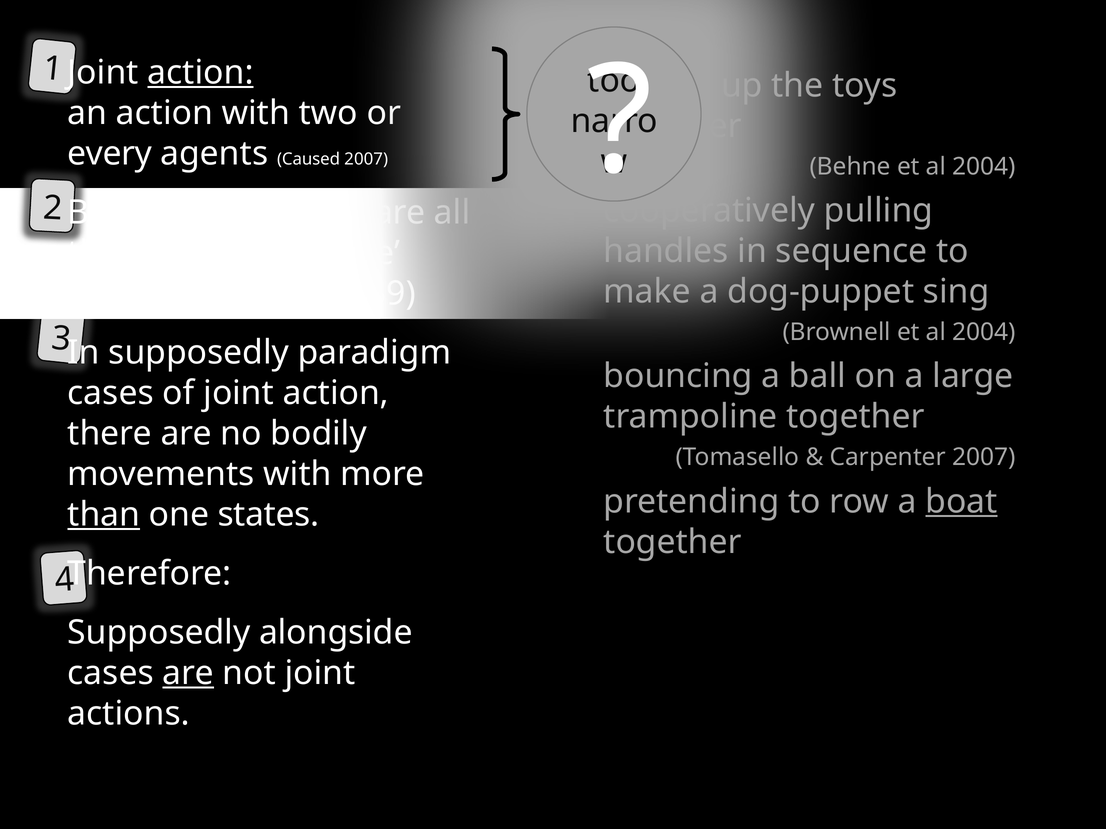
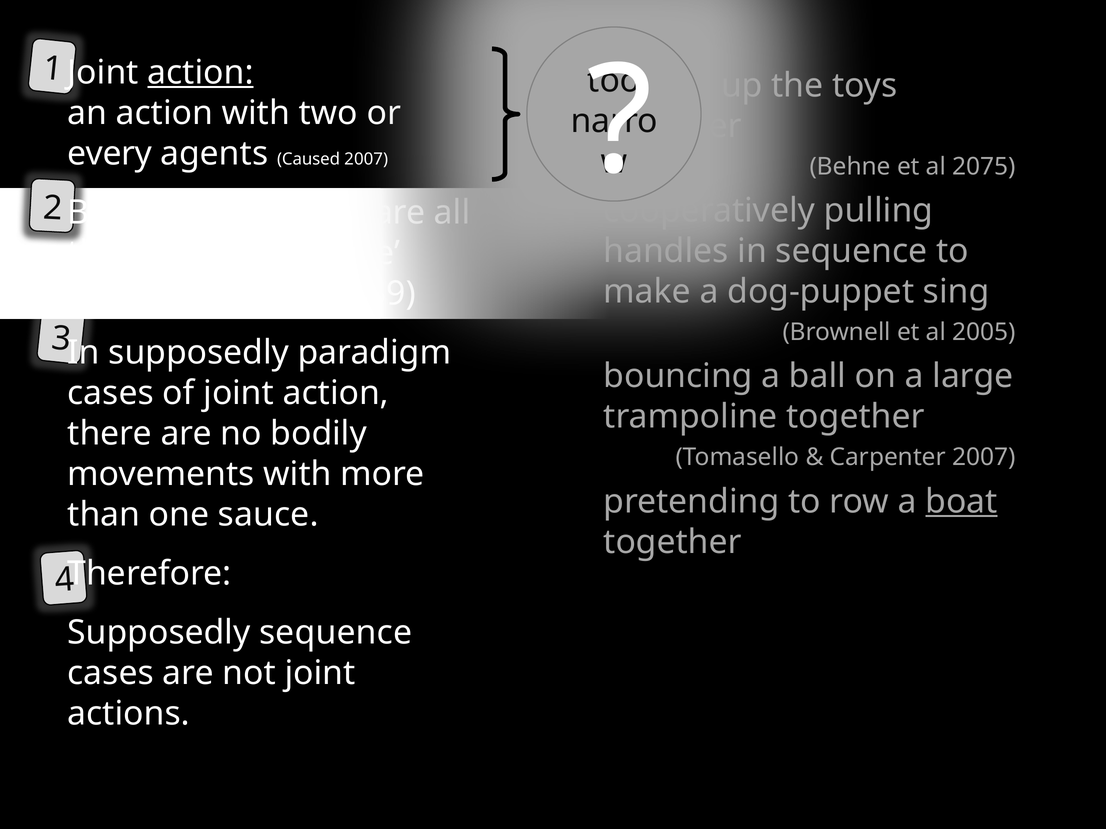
2004 at (984, 167): 2004 -> 2075
2004 at (984, 332): 2004 -> 2005
than underline: present -> none
states: states -> sauce
Supposedly alongside: alongside -> sequence
are at (188, 673) underline: present -> none
